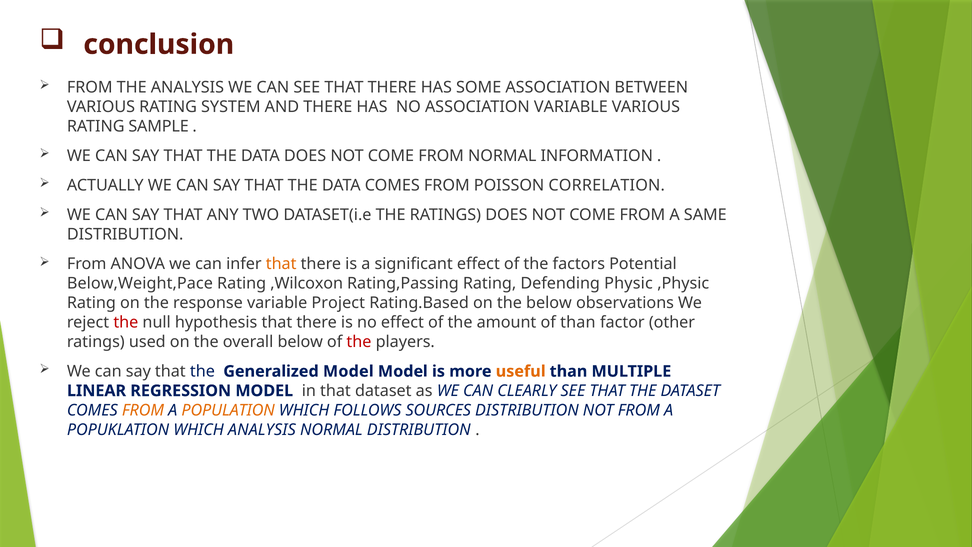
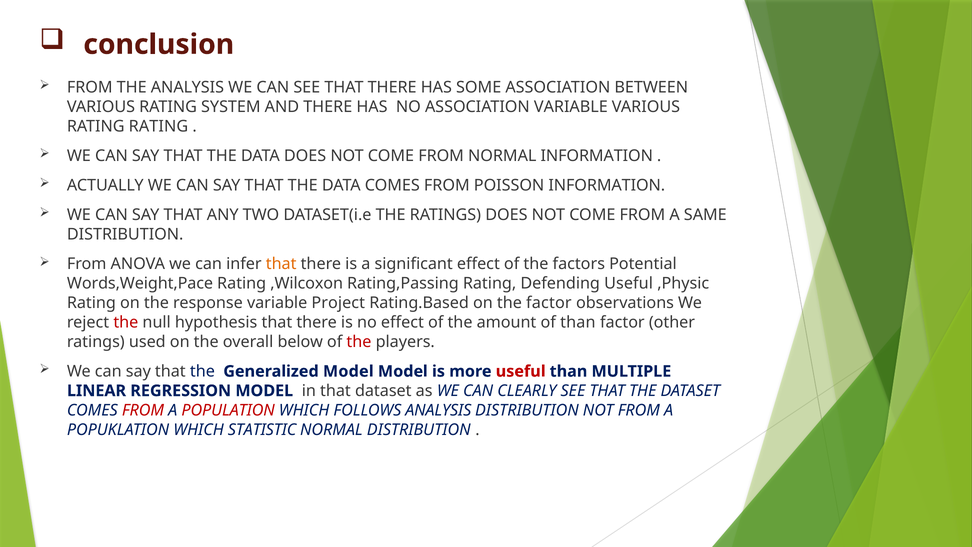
RATING SAMPLE: SAMPLE -> RATING
POISSON CORRELATION: CORRELATION -> INFORMATION
Below,Weight,Pace: Below,Weight,Pace -> Words,Weight,Pace
Defending Physic: Physic -> Useful
the below: below -> factor
useful at (521, 371) colour: orange -> red
FROM at (143, 410) colour: orange -> red
POPULATION colour: orange -> red
FOLLOWS SOURCES: SOURCES -> ANALYSIS
WHICH ANALYSIS: ANALYSIS -> STATISTIC
